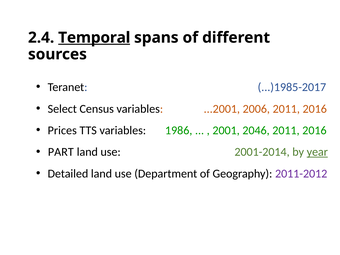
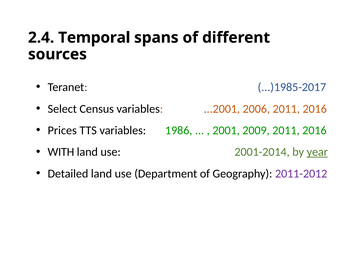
Temporal underline: present -> none
2046: 2046 -> 2009
PART: PART -> WITH
